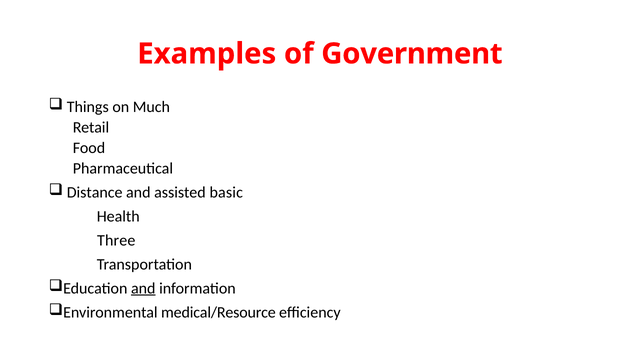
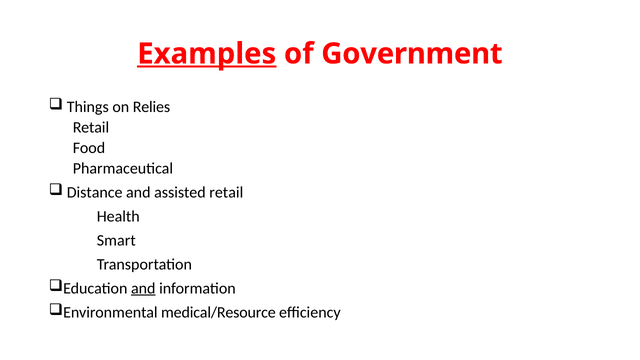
Examples underline: none -> present
Much: Much -> Relies
assisted basic: basic -> retail
Three: Three -> Smart
